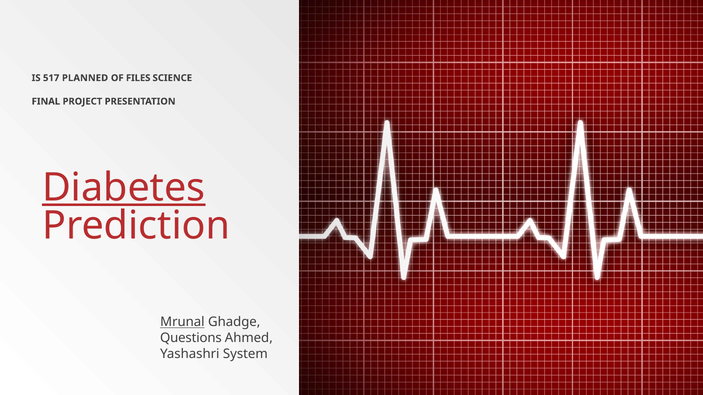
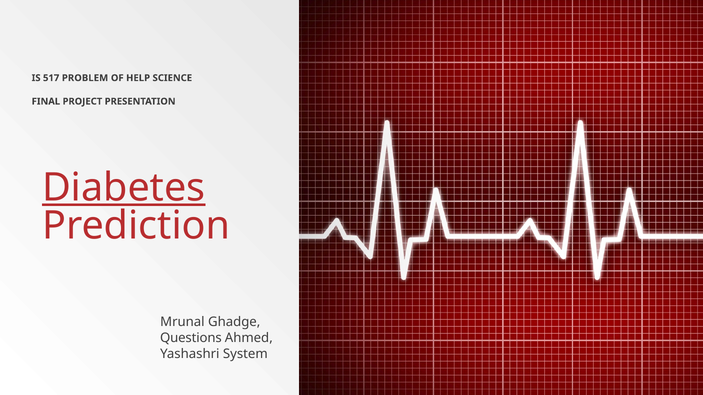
PLANNED: PLANNED -> PROBLEM
FILES: FILES -> HELP
Mrunal underline: present -> none
